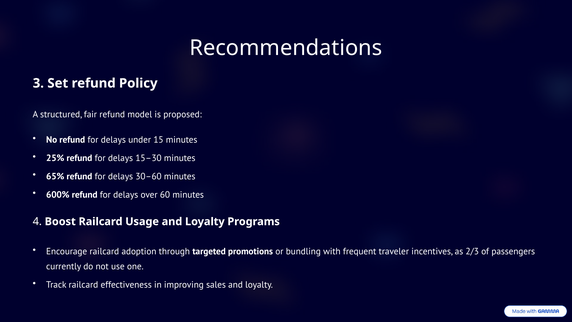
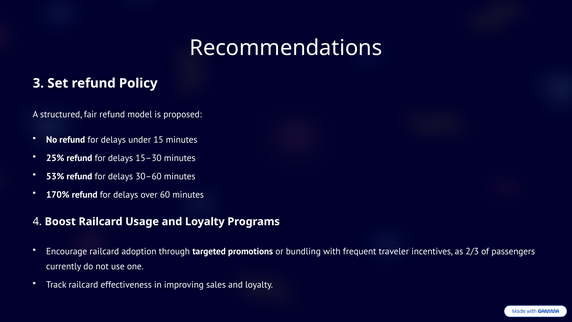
65%: 65% -> 53%
600%: 600% -> 170%
